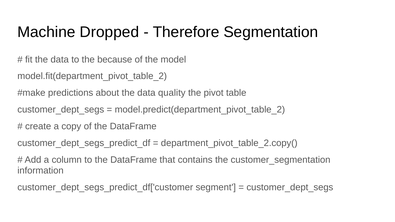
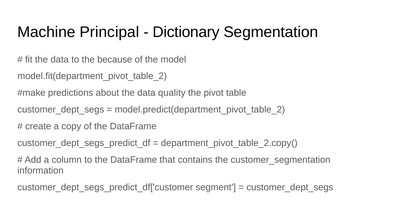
Dropped: Dropped -> Principal
Therefore: Therefore -> Dictionary
